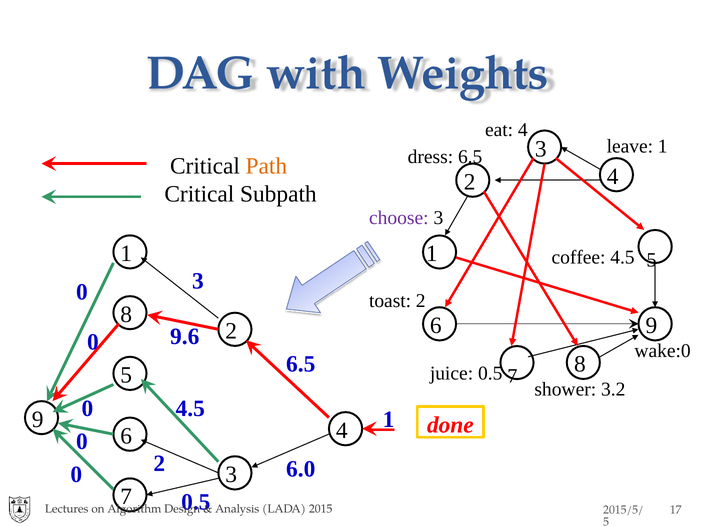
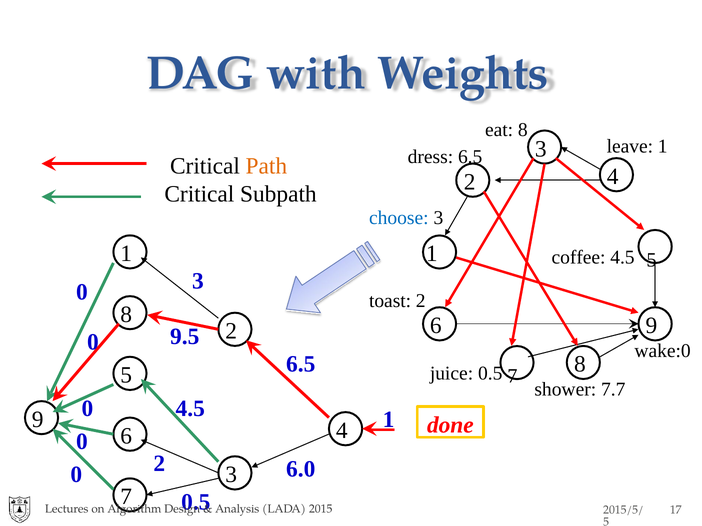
eat 4: 4 -> 8
choose colour: purple -> blue
9.6: 9.6 -> 9.5
3.2: 3.2 -> 7.7
